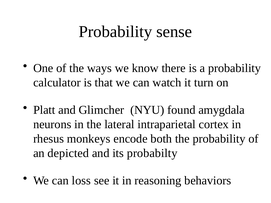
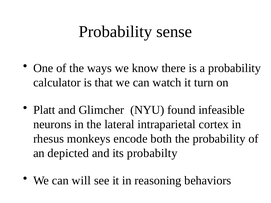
amygdala: amygdala -> infeasible
loss: loss -> will
